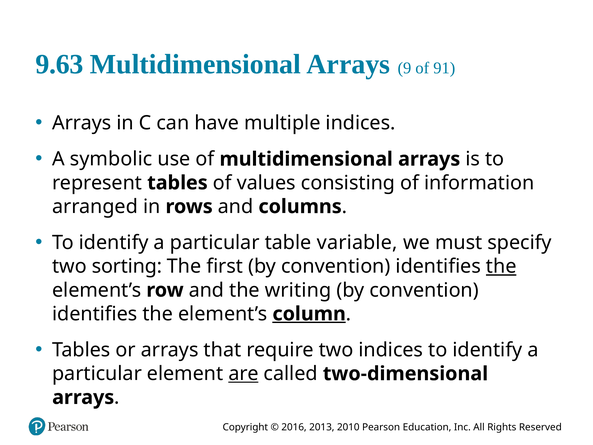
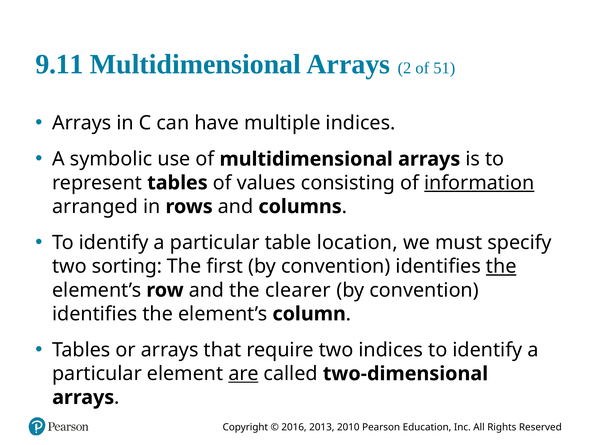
9.63: 9.63 -> 9.11
9: 9 -> 2
91: 91 -> 51
information underline: none -> present
variable: variable -> location
writing: writing -> clearer
column underline: present -> none
